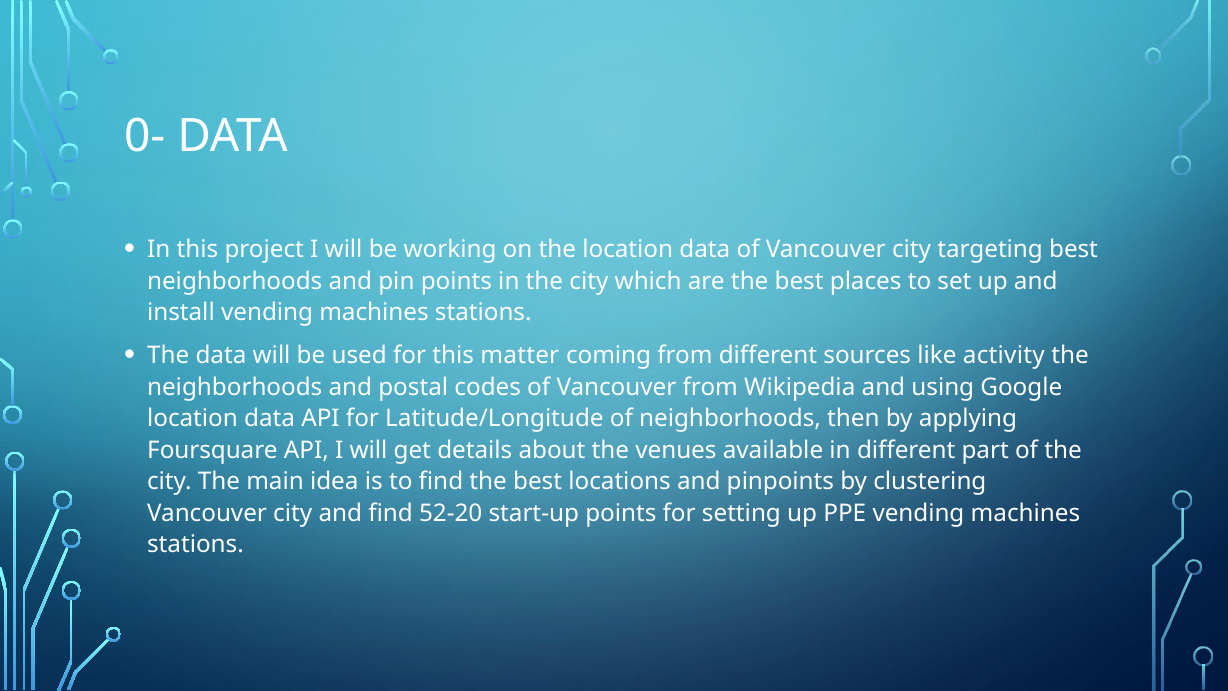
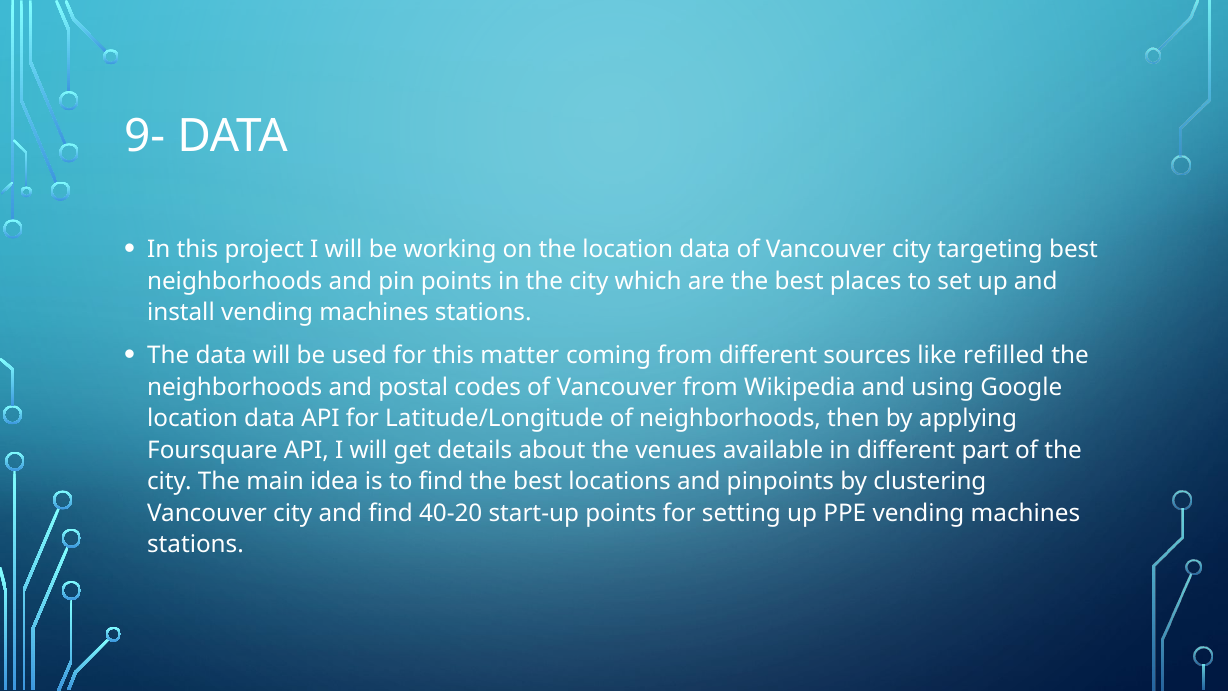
0-: 0- -> 9-
activity: activity -> refilled
52-20: 52-20 -> 40-20
